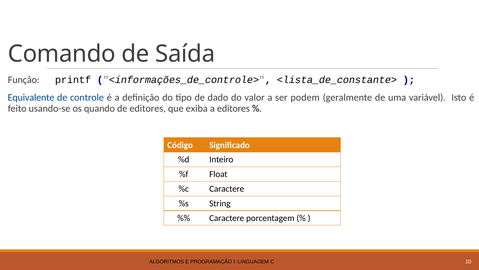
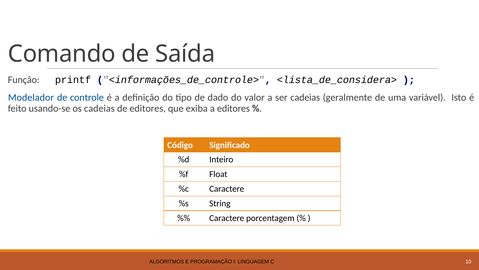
<lista_de_constante>: <lista_de_constante> -> <lista_de_considera>
Equivalente: Equivalente -> Modelador
ser podem: podem -> cadeias
os quando: quando -> cadeias
